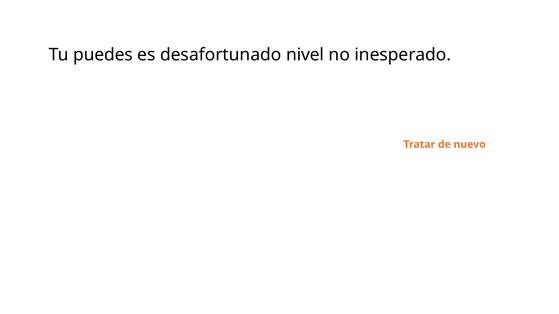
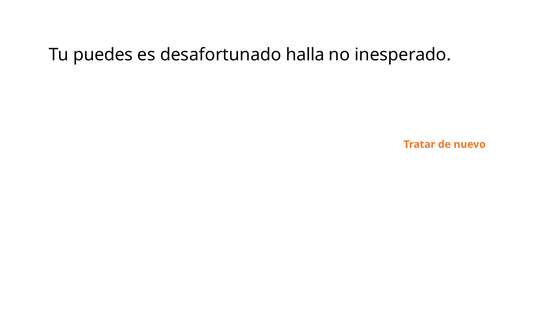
nivel: nivel -> halla
